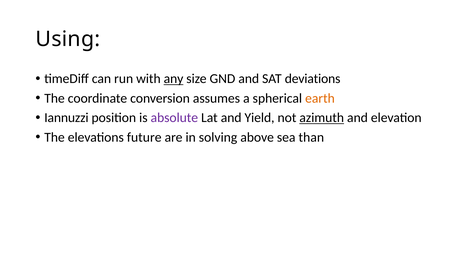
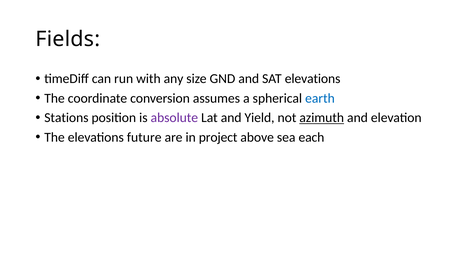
Using: Using -> Fields
any underline: present -> none
SAT deviations: deviations -> elevations
earth colour: orange -> blue
Iannuzzi: Iannuzzi -> Stations
solving: solving -> project
than: than -> each
